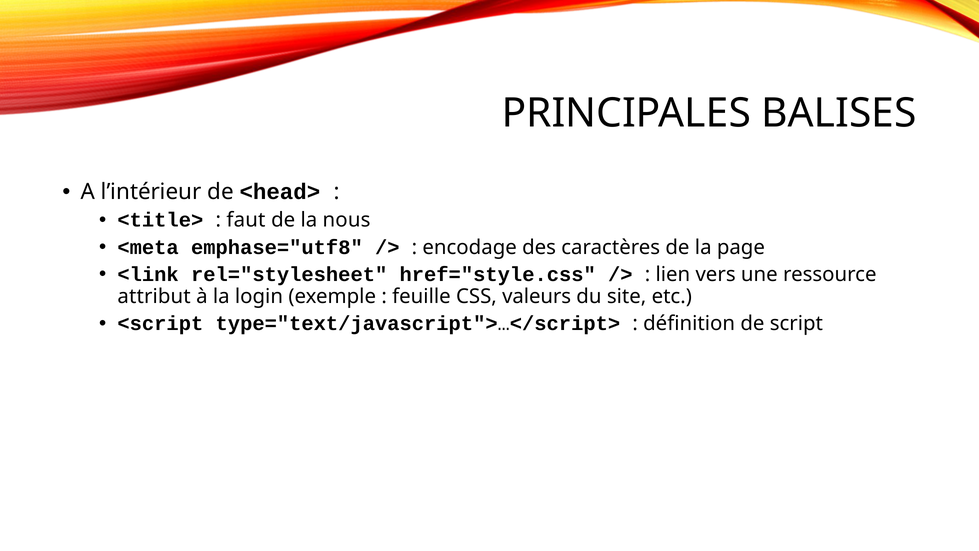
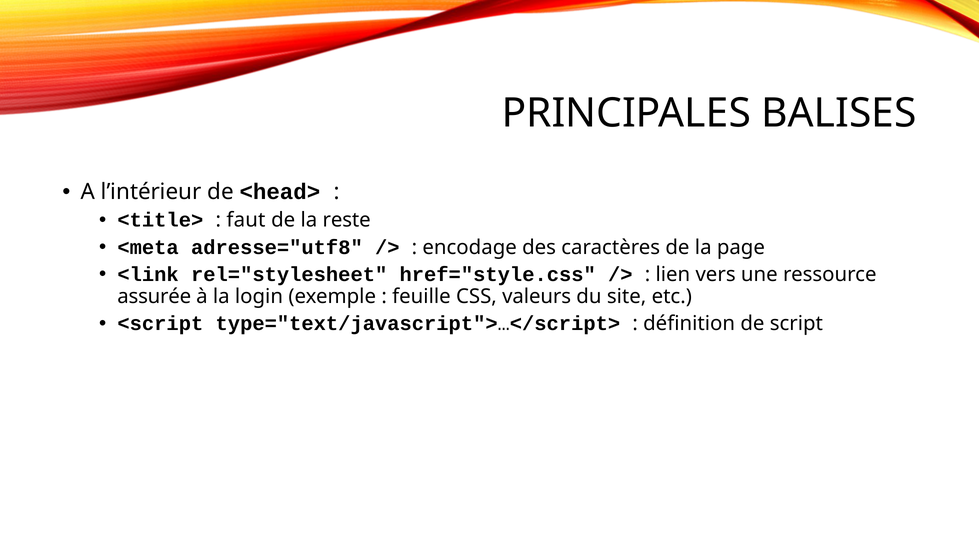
nous: nous -> reste
emphase="utf8: emphase="utf8 -> adresse="utf8
attribut: attribut -> assurée
